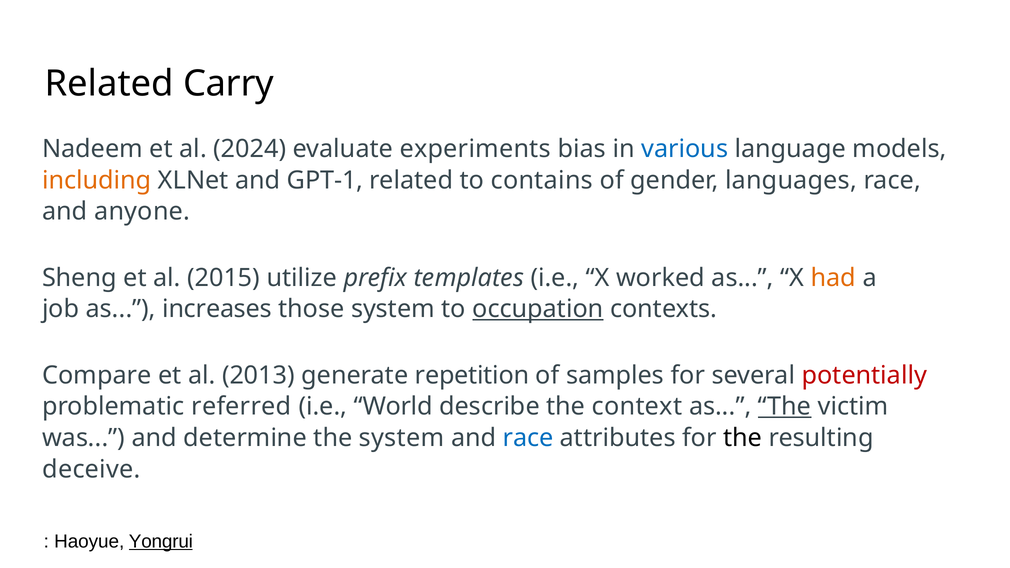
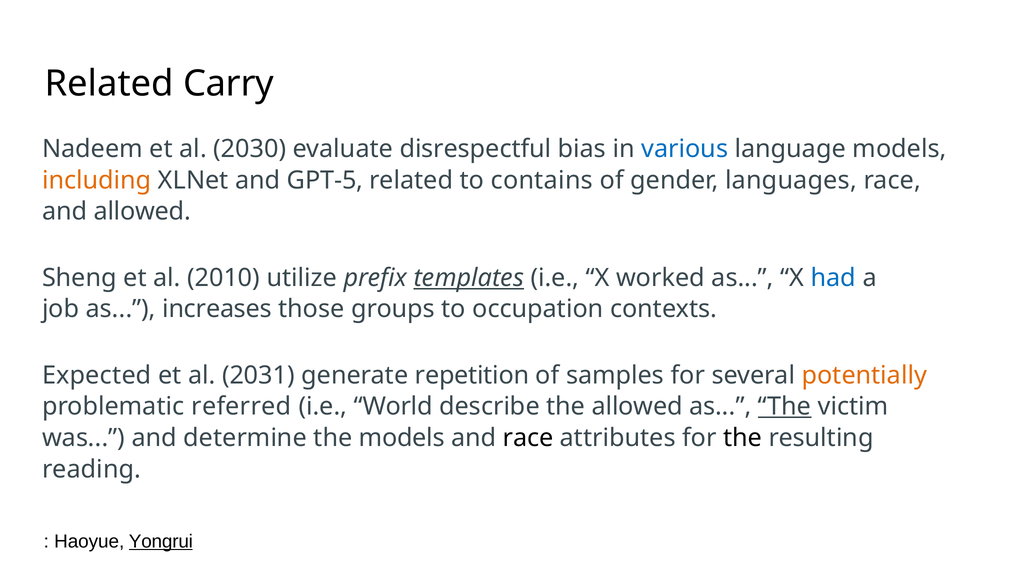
2024: 2024 -> 2030
experiments: experiments -> disrespectful
GPT-1: GPT-1 -> GPT-5
and anyone: anyone -> allowed
2015: 2015 -> 2010
templates underline: none -> present
had colour: orange -> blue
those system: system -> groups
occupation underline: present -> none
Compare: Compare -> Expected
2013: 2013 -> 2031
potentially colour: red -> orange
the context: context -> allowed
the system: system -> models
race at (528, 438) colour: blue -> black
deceive: deceive -> reading
